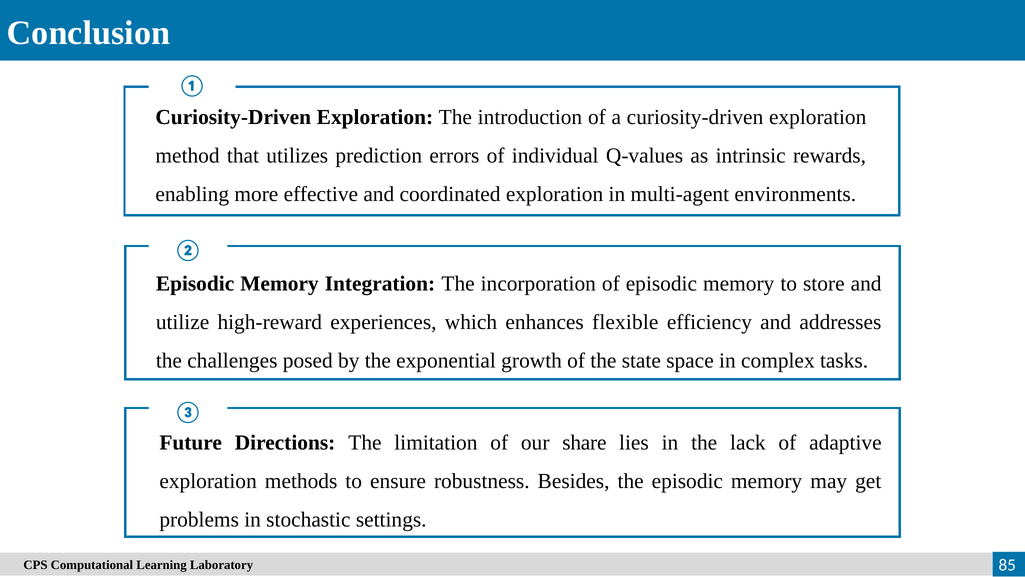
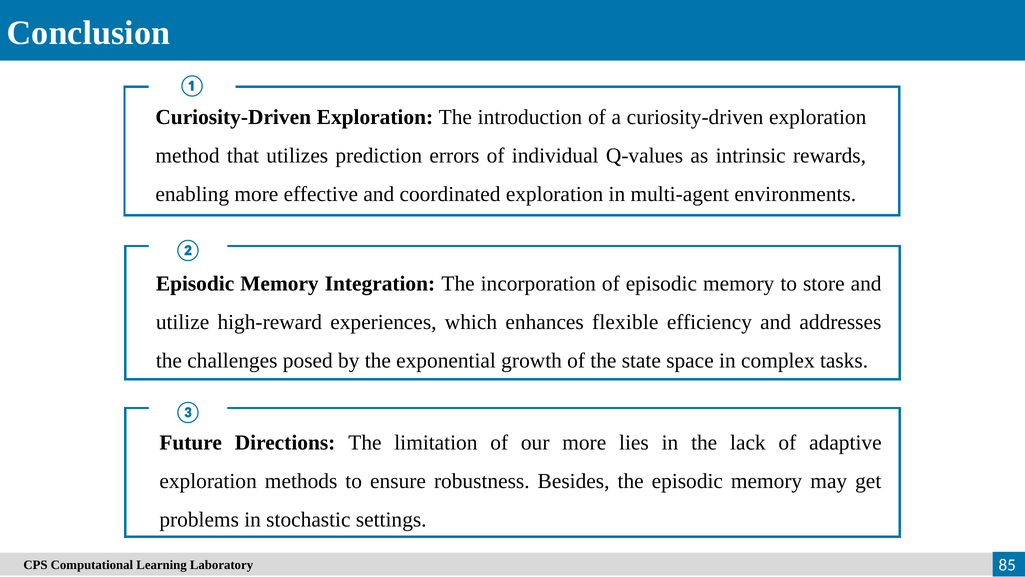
our share: share -> more
